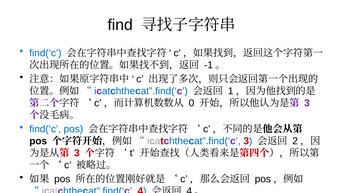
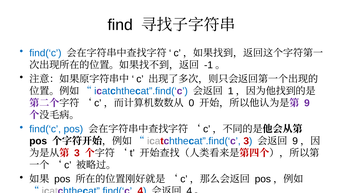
3 at (307, 103): 3 -> 9
2 at (295, 141): 2 -> 9
